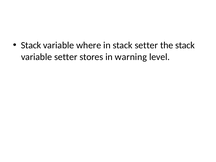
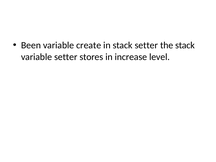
Stack at (31, 45): Stack -> Been
where: where -> create
warning: warning -> increase
